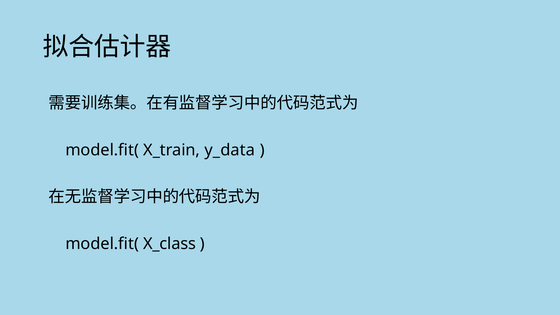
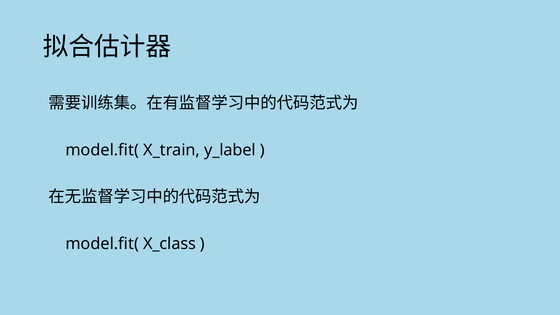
y_data: y_data -> y_label
